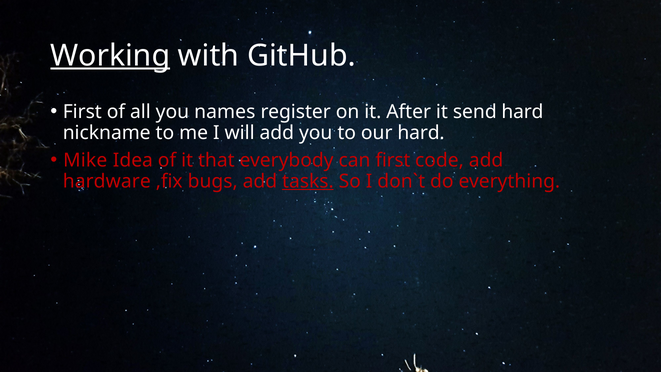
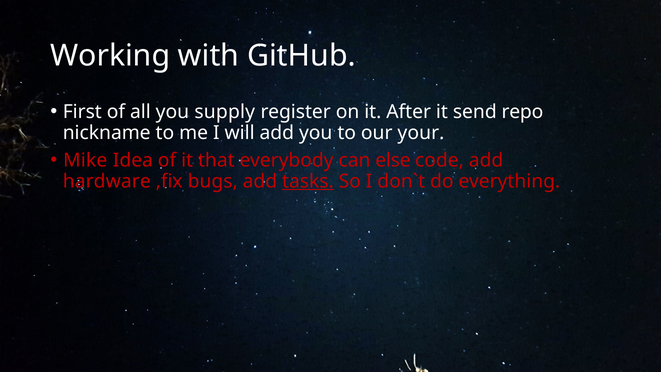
Working underline: present -> none
names: names -> supply
send hard: hard -> repo
our hard: hard -> your
can first: first -> else
